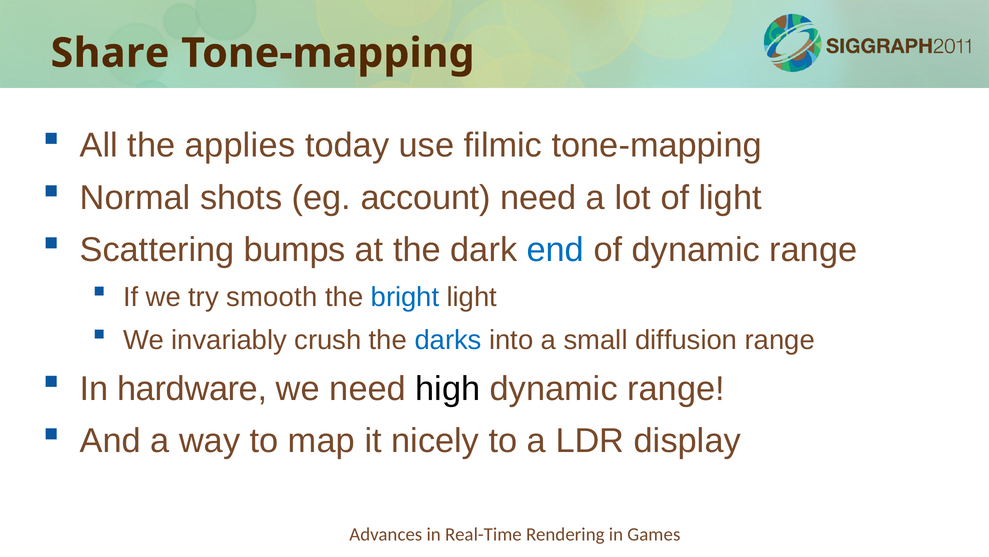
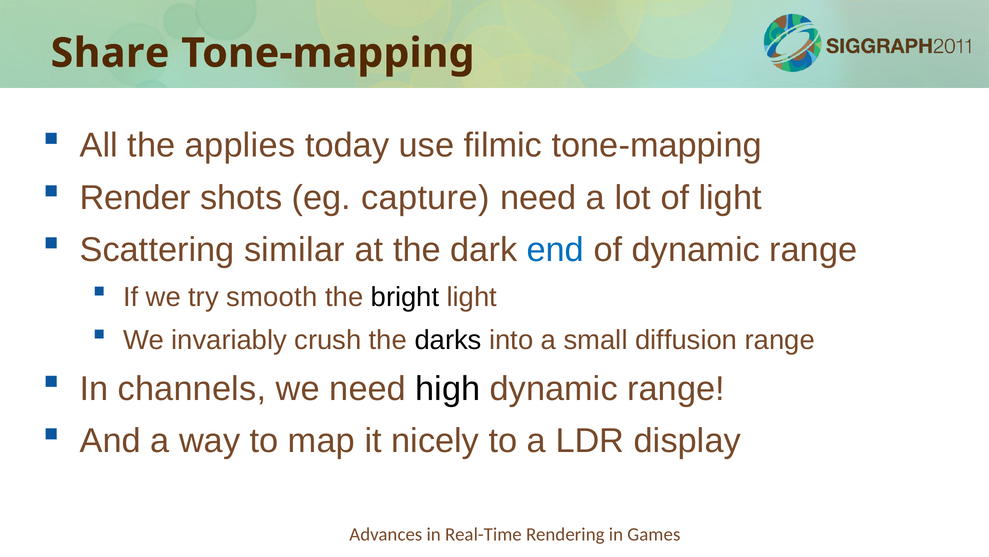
Normal: Normal -> Render
account: account -> capture
bumps: bumps -> similar
bright colour: blue -> black
darks colour: blue -> black
hardware: hardware -> channels
